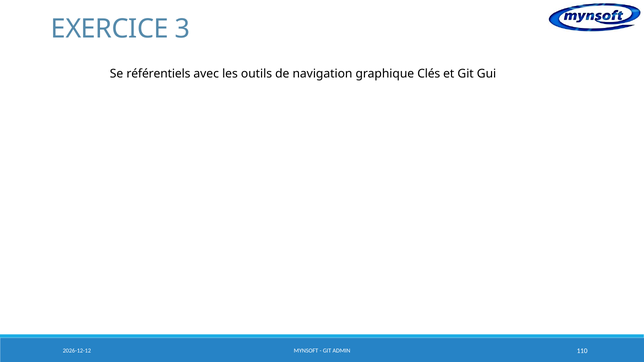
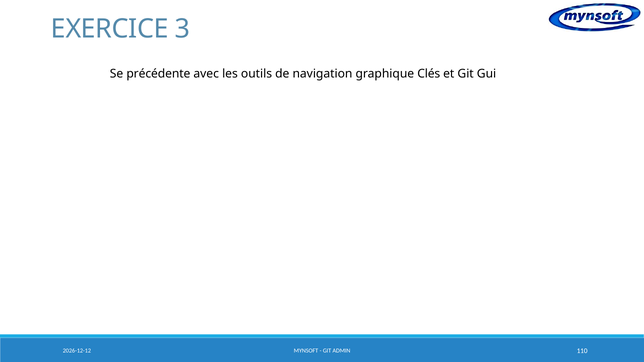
référentiels: référentiels -> précédente
